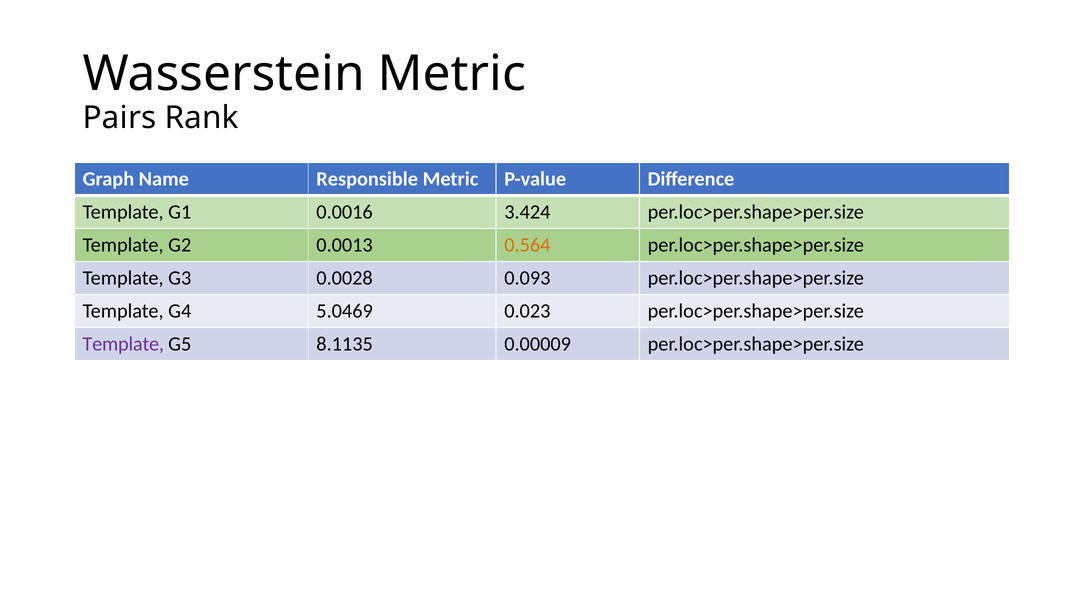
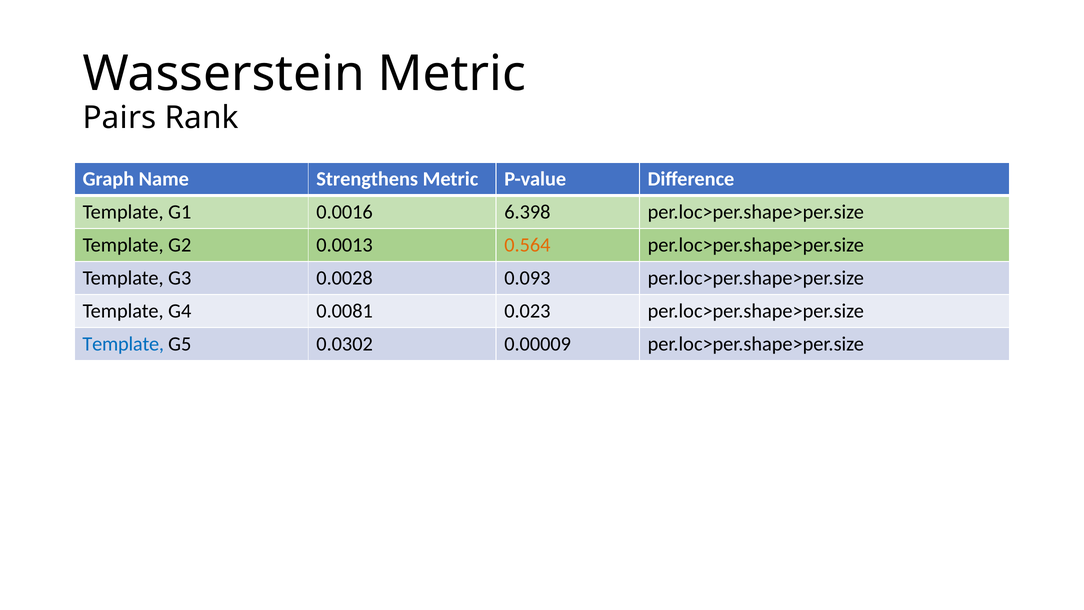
Responsible: Responsible -> Strengthens
3.424: 3.424 -> 6.398
5.0469: 5.0469 -> 0.0081
Template at (123, 344) colour: purple -> blue
8.1135: 8.1135 -> 0.0302
